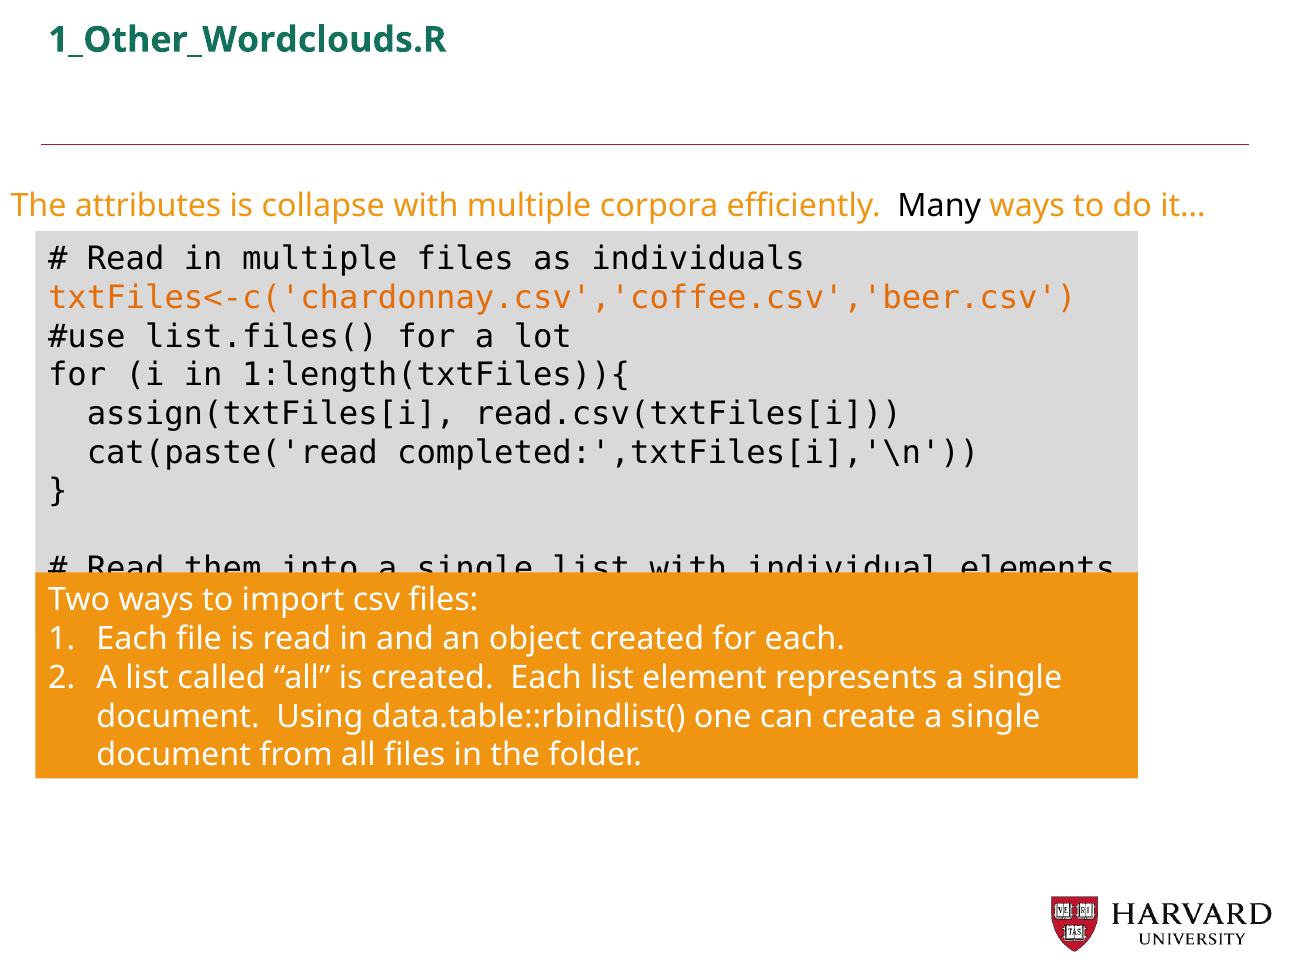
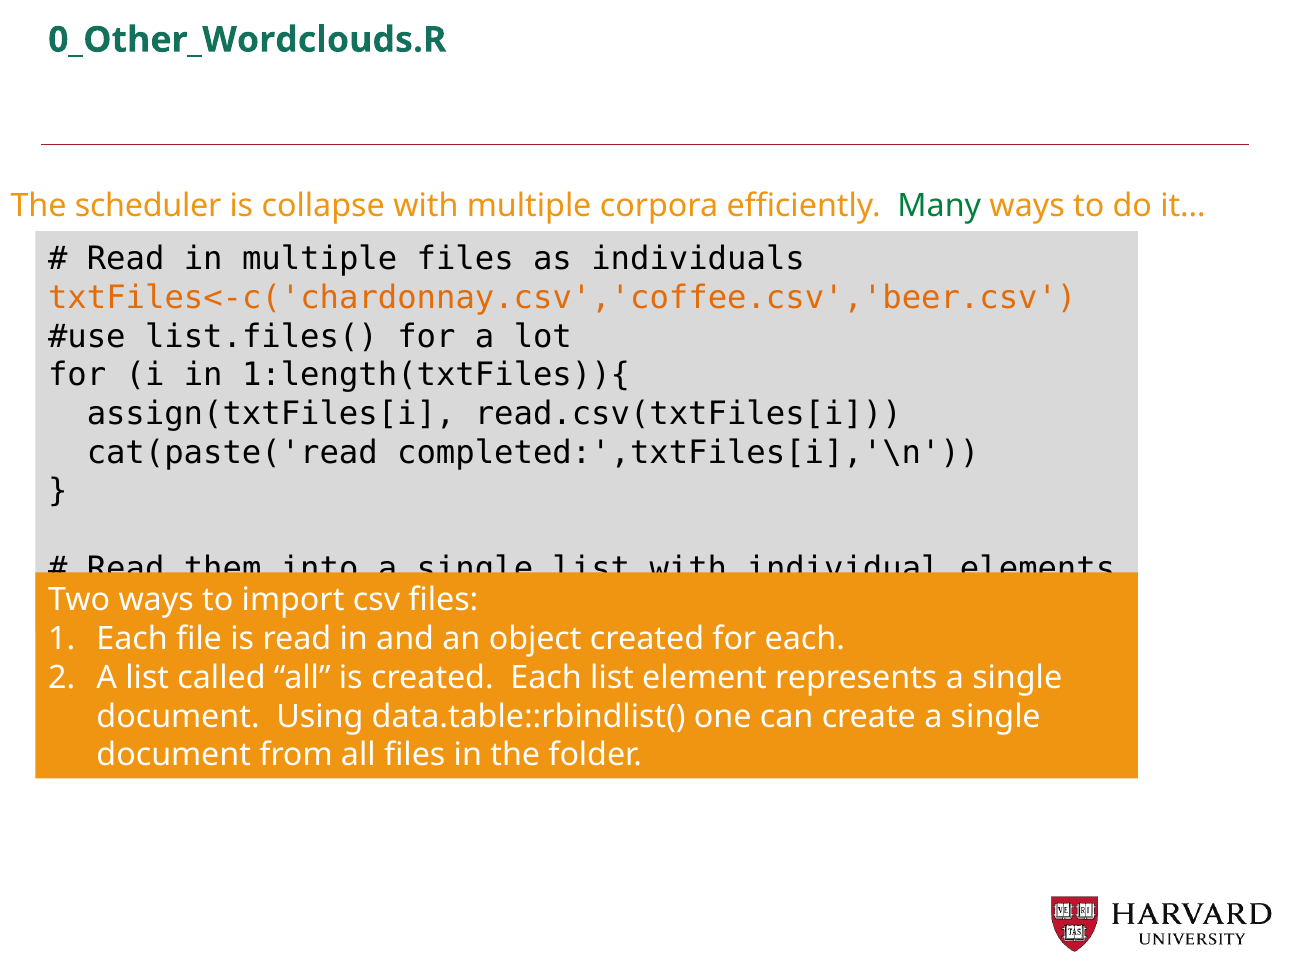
1_Other_Wordclouds.R: 1_Other_Wordclouds.R -> 0_Other_Wordclouds.R
attributes: attributes -> scheduler
Many colour: black -> green
